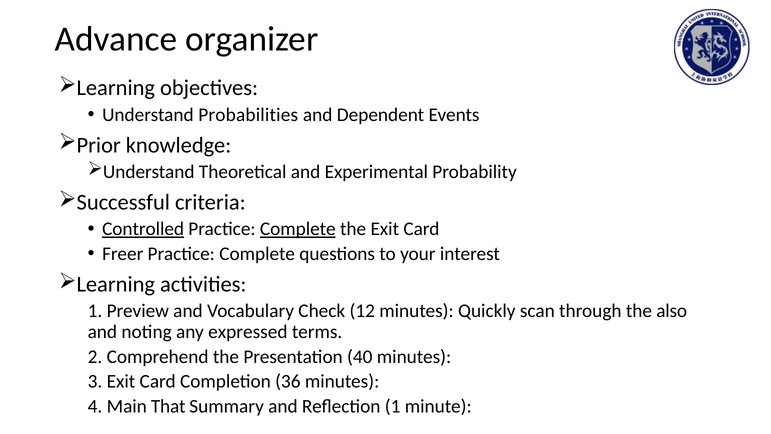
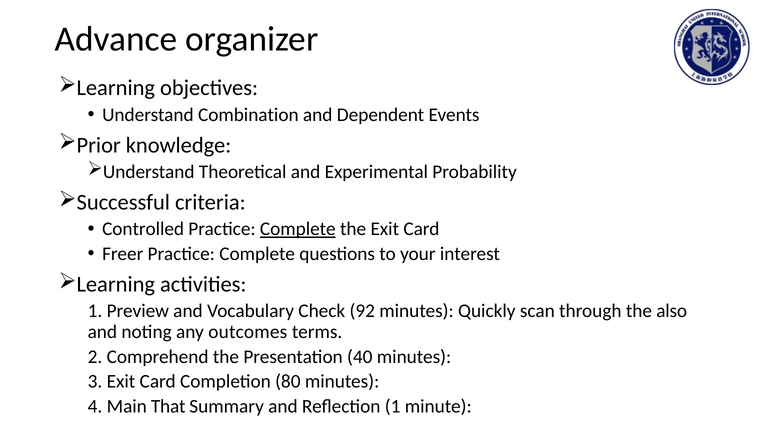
Probabilities: Probabilities -> Combination
Controlled underline: present -> none
12: 12 -> 92
expressed: expressed -> outcomes
36: 36 -> 80
